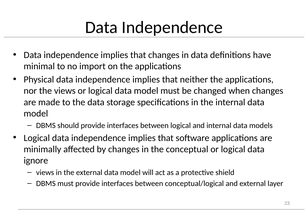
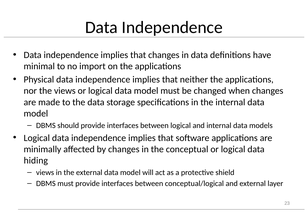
ignore: ignore -> hiding
